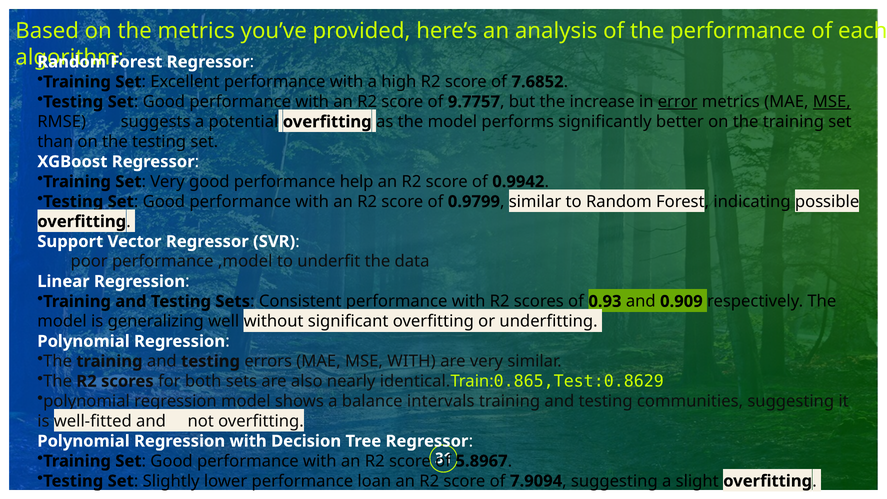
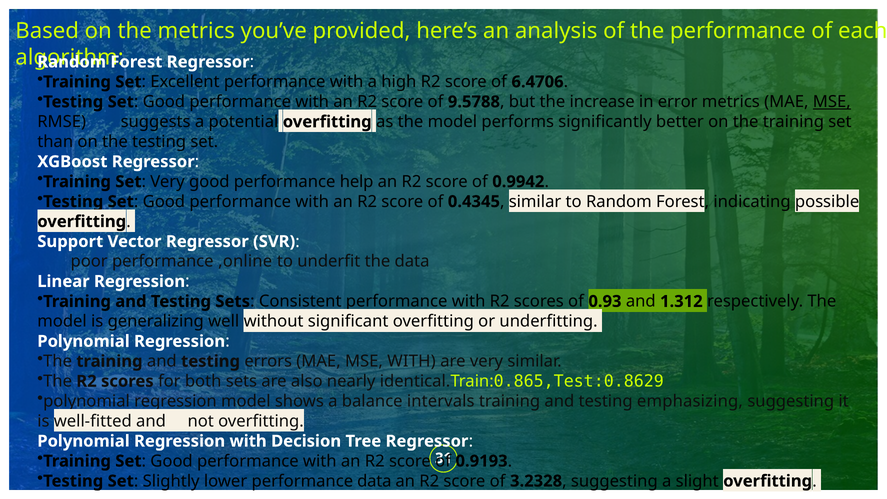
7.6852: 7.6852 -> 6.4706
9.7757: 9.7757 -> 9.5788
error underline: present -> none
0.9799: 0.9799 -> 0.4345
,model: ,model -> ,online
0.909: 0.909 -> 1.312
communities: communities -> emphasizing
5.8967: 5.8967 -> 0.9193
performance loan: loan -> data
7.9094: 7.9094 -> 3.2328
